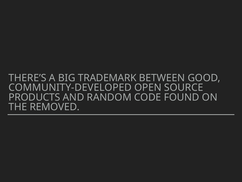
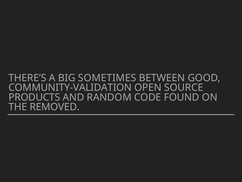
TRADEMARK: TRADEMARK -> SOMETIMES
COMMUNITY-DEVELOPED: COMMUNITY-DEVELOPED -> COMMUNITY-VALIDATION
